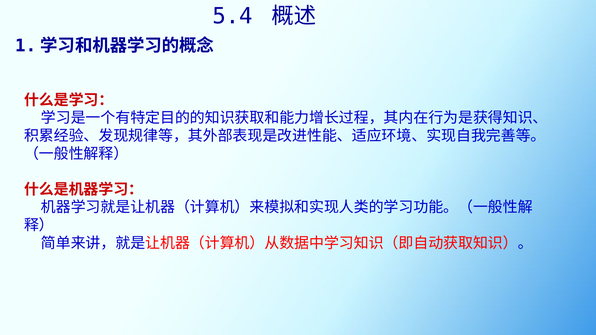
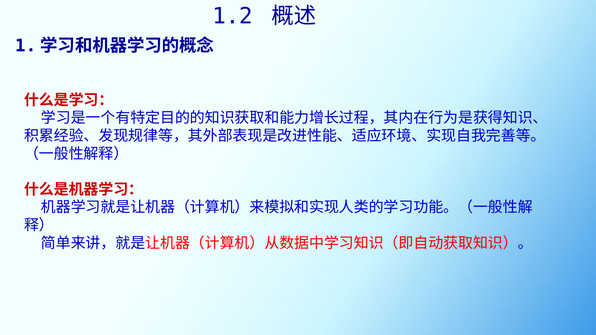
5.4: 5.4 -> 1.2
